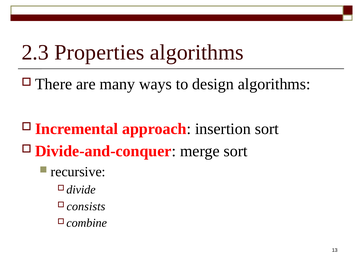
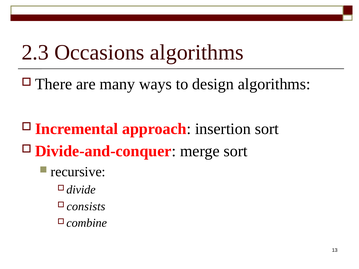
Properties: Properties -> Occasions
